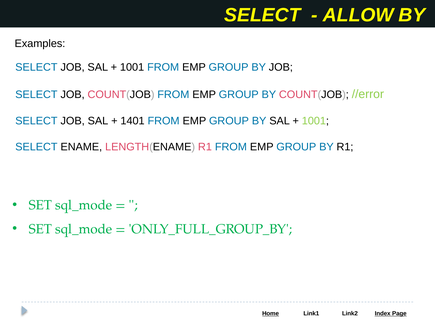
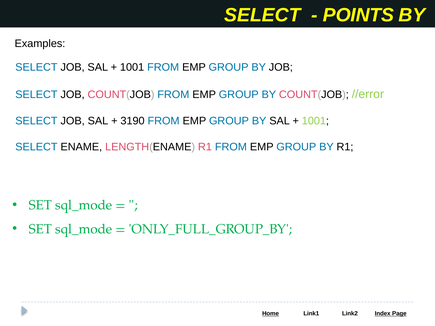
ALLOW: ALLOW -> POINTS
1401: 1401 -> 3190
